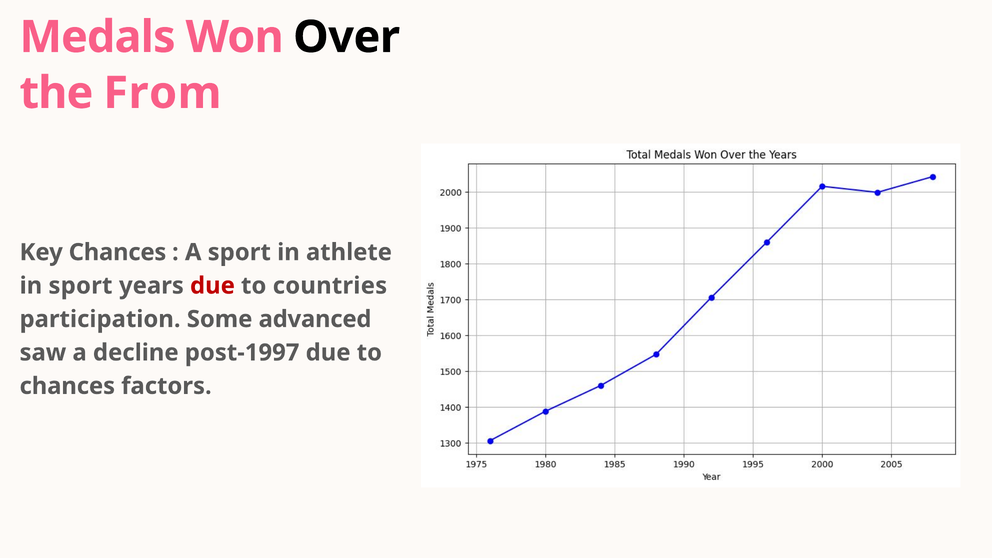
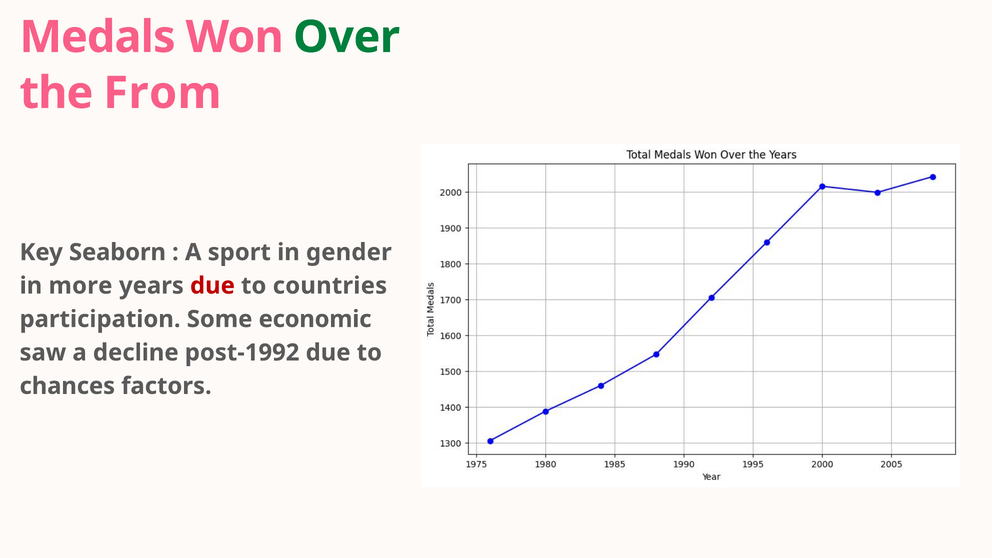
Over colour: black -> green
Key Chances: Chances -> Seaborn
athlete: athlete -> gender
in sport: sport -> more
advanced: advanced -> economic
post-1997: post-1997 -> post-1992
